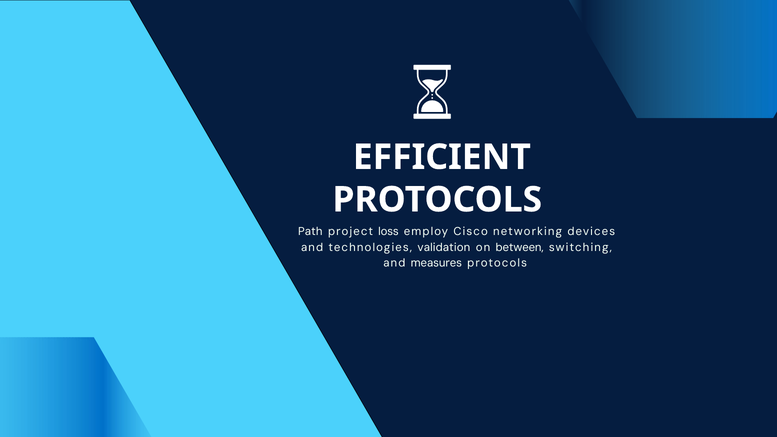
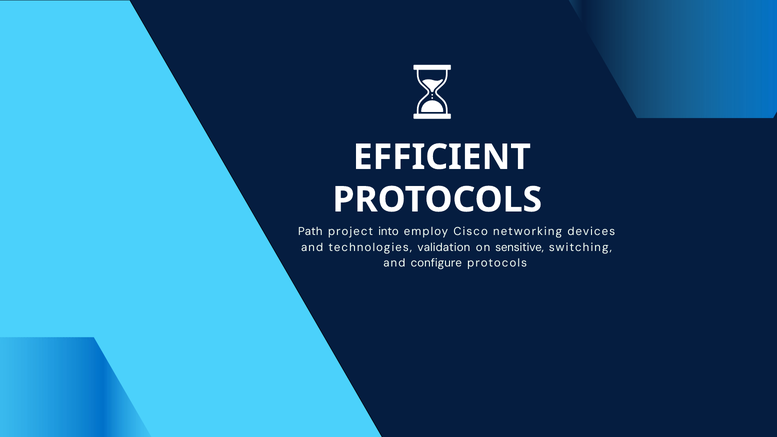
loss: loss -> into
between: between -> sensitive
measures: measures -> configure
